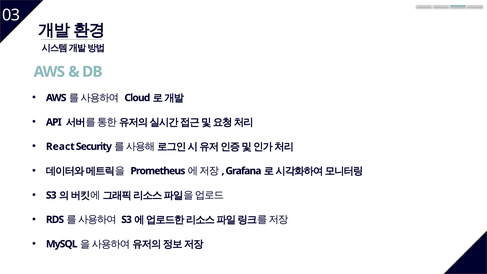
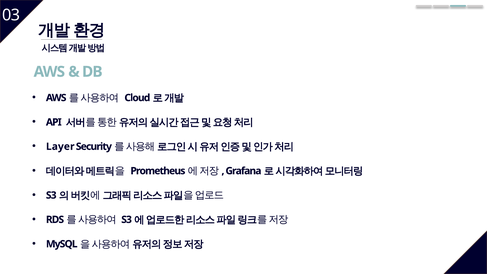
React: React -> Layer
